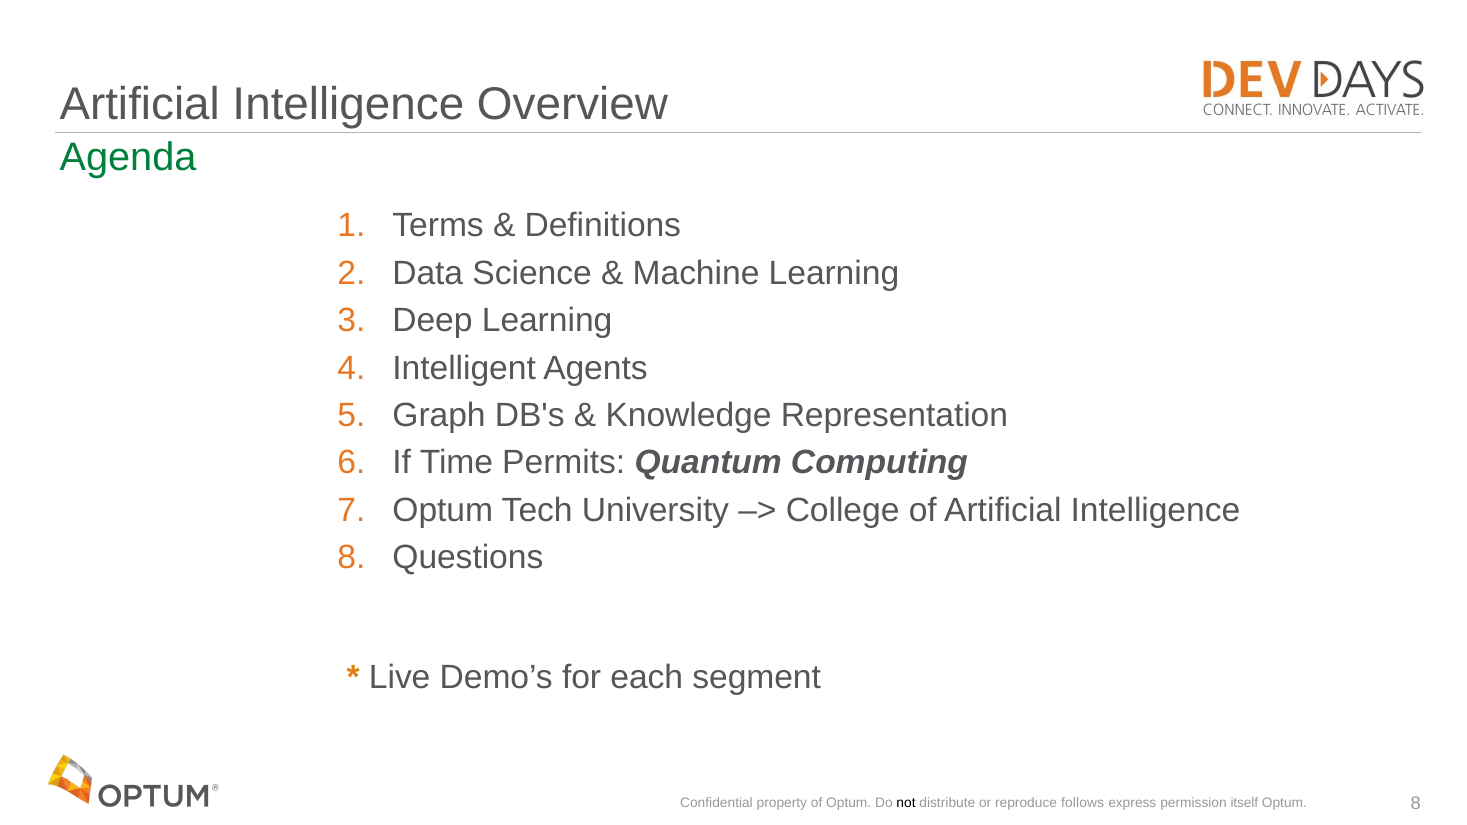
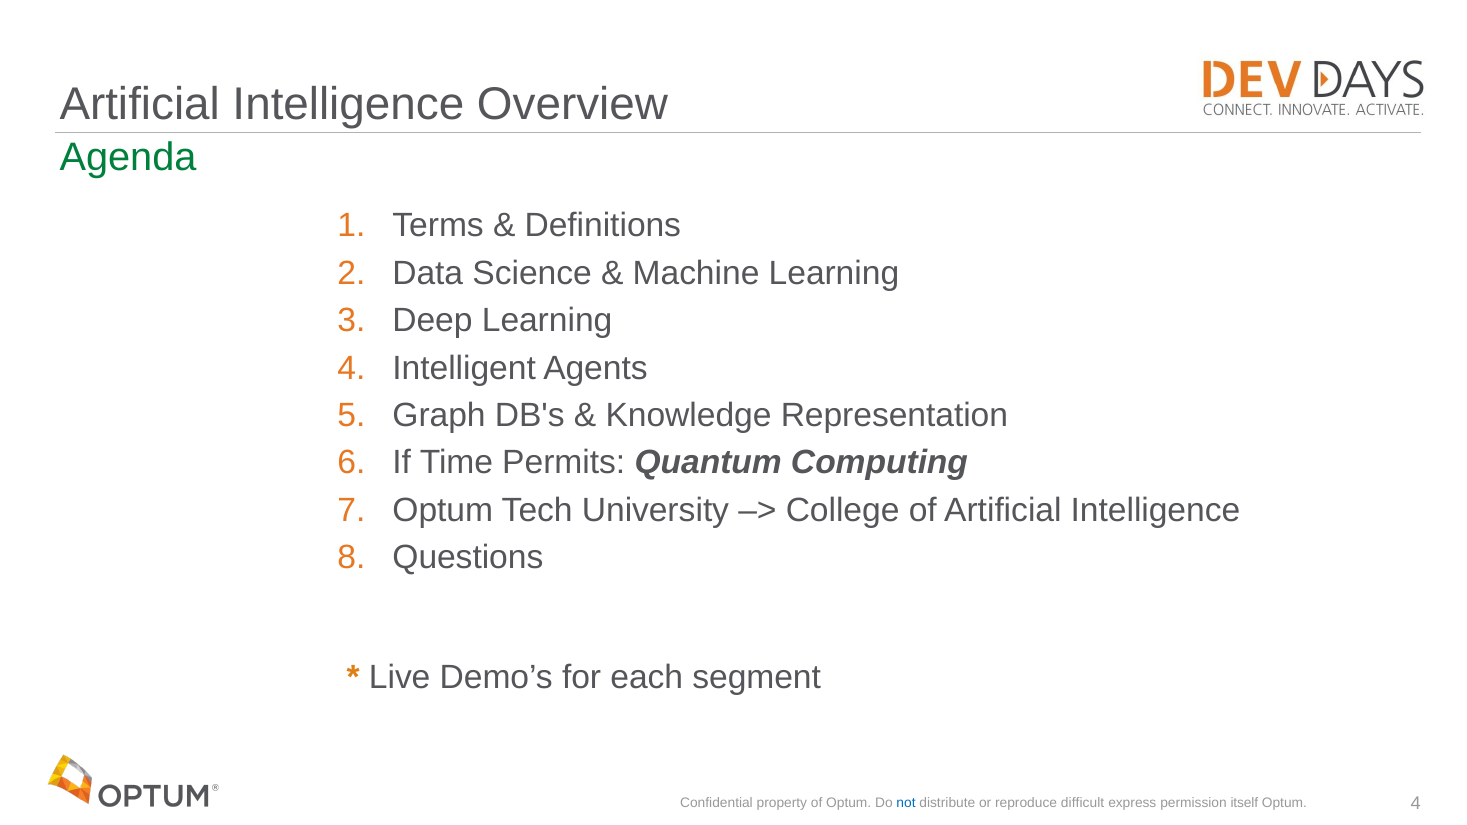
not colour: black -> blue
follows: follows -> difficult
Optum 8: 8 -> 4
